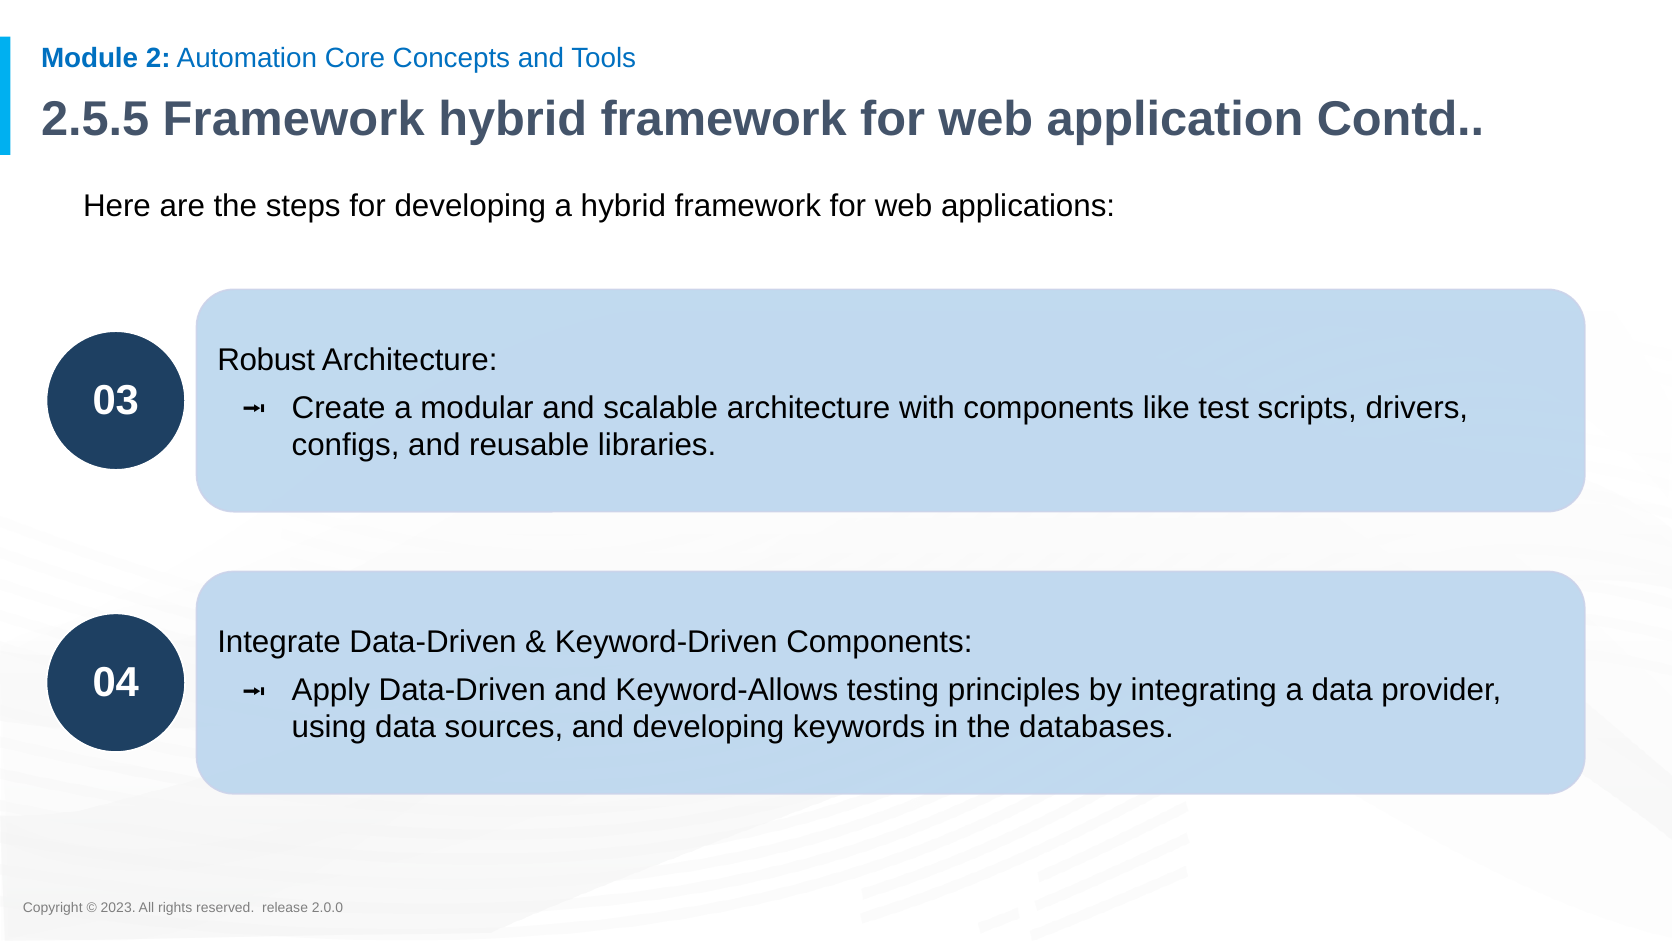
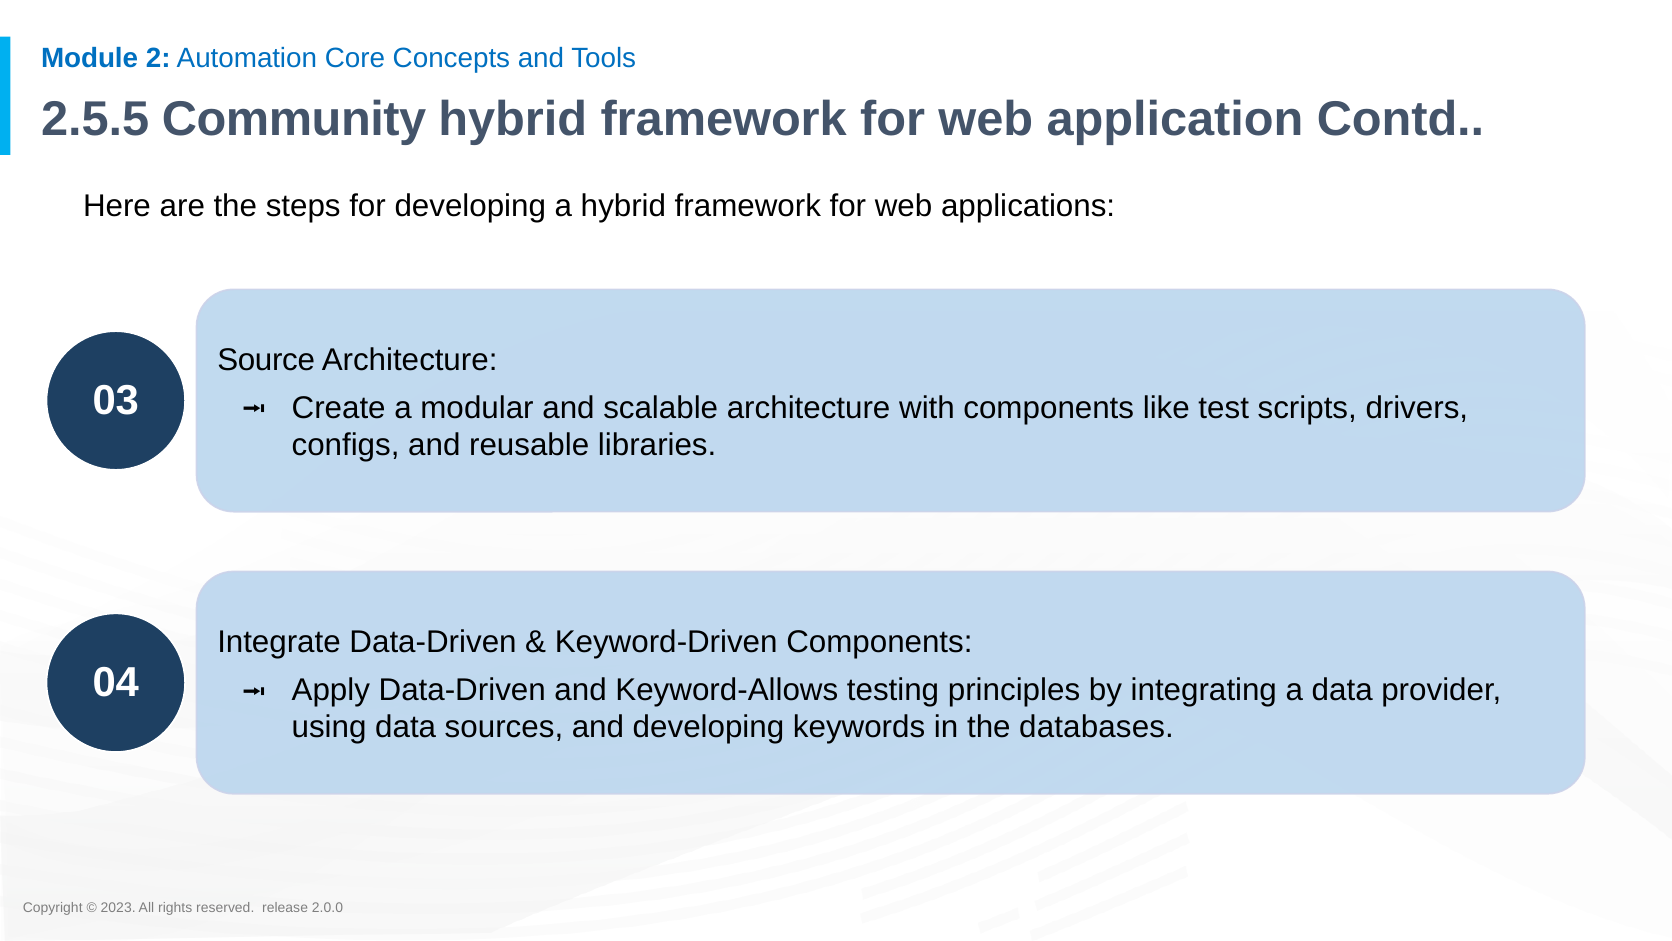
2.5.5 Framework: Framework -> Community
Robust: Robust -> Source
